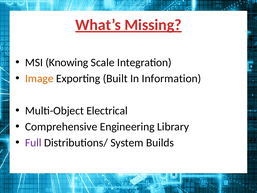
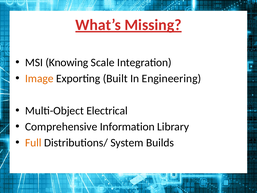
Information: Information -> Engineering
Engineering: Engineering -> Information
Full colour: purple -> orange
